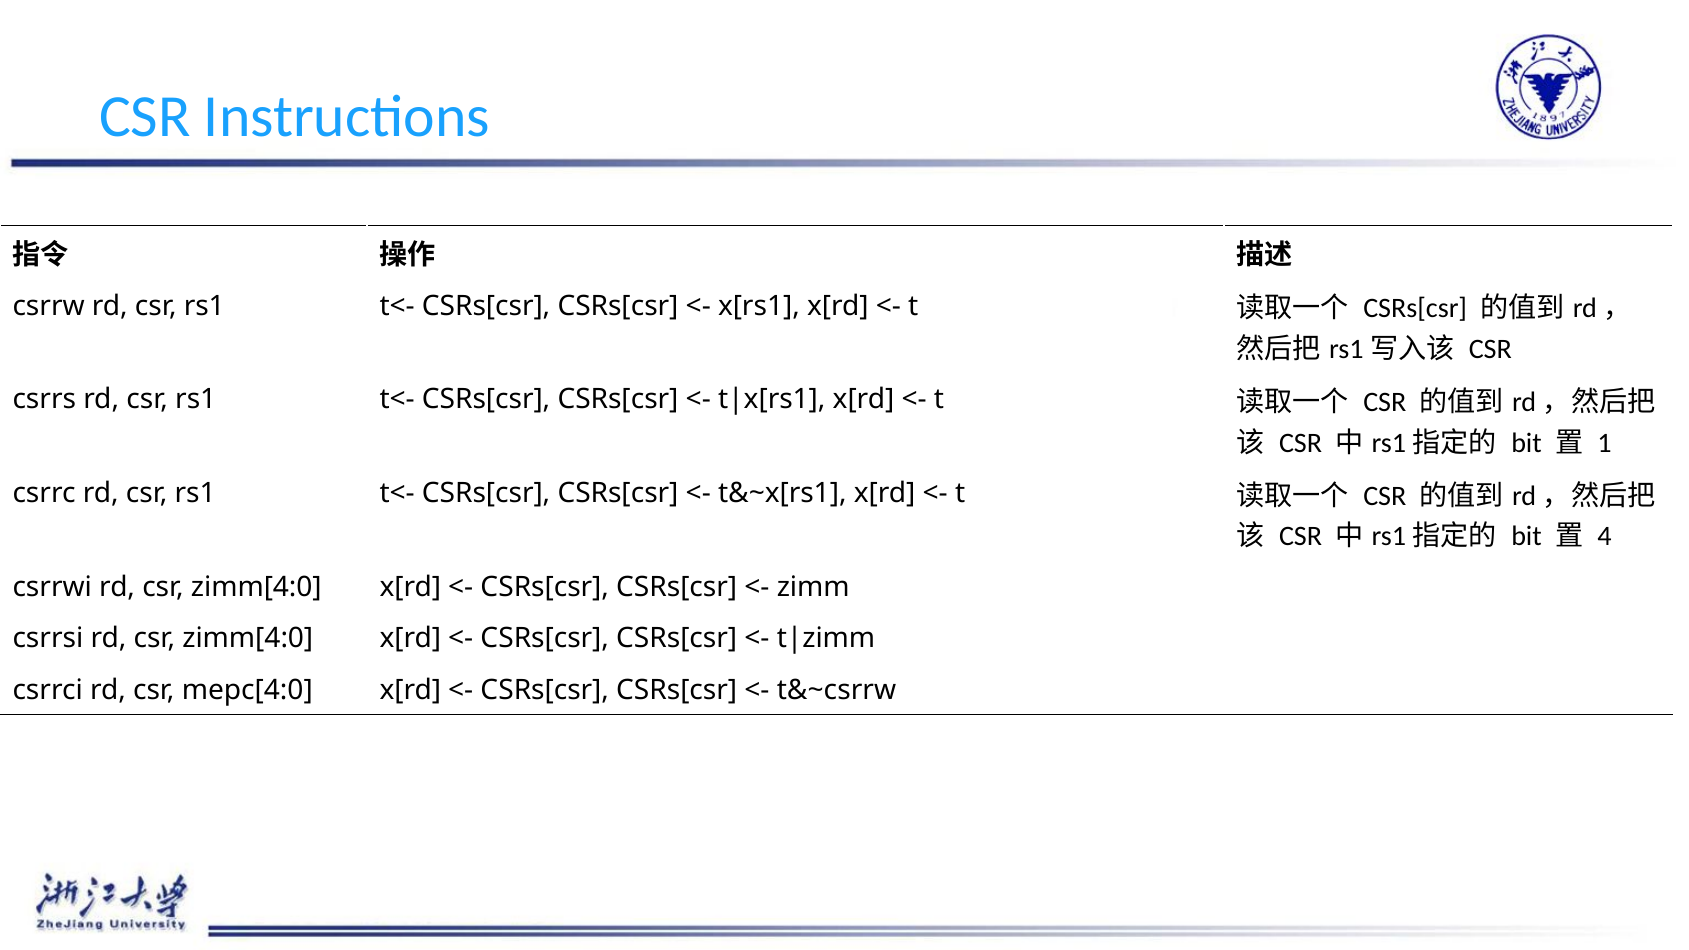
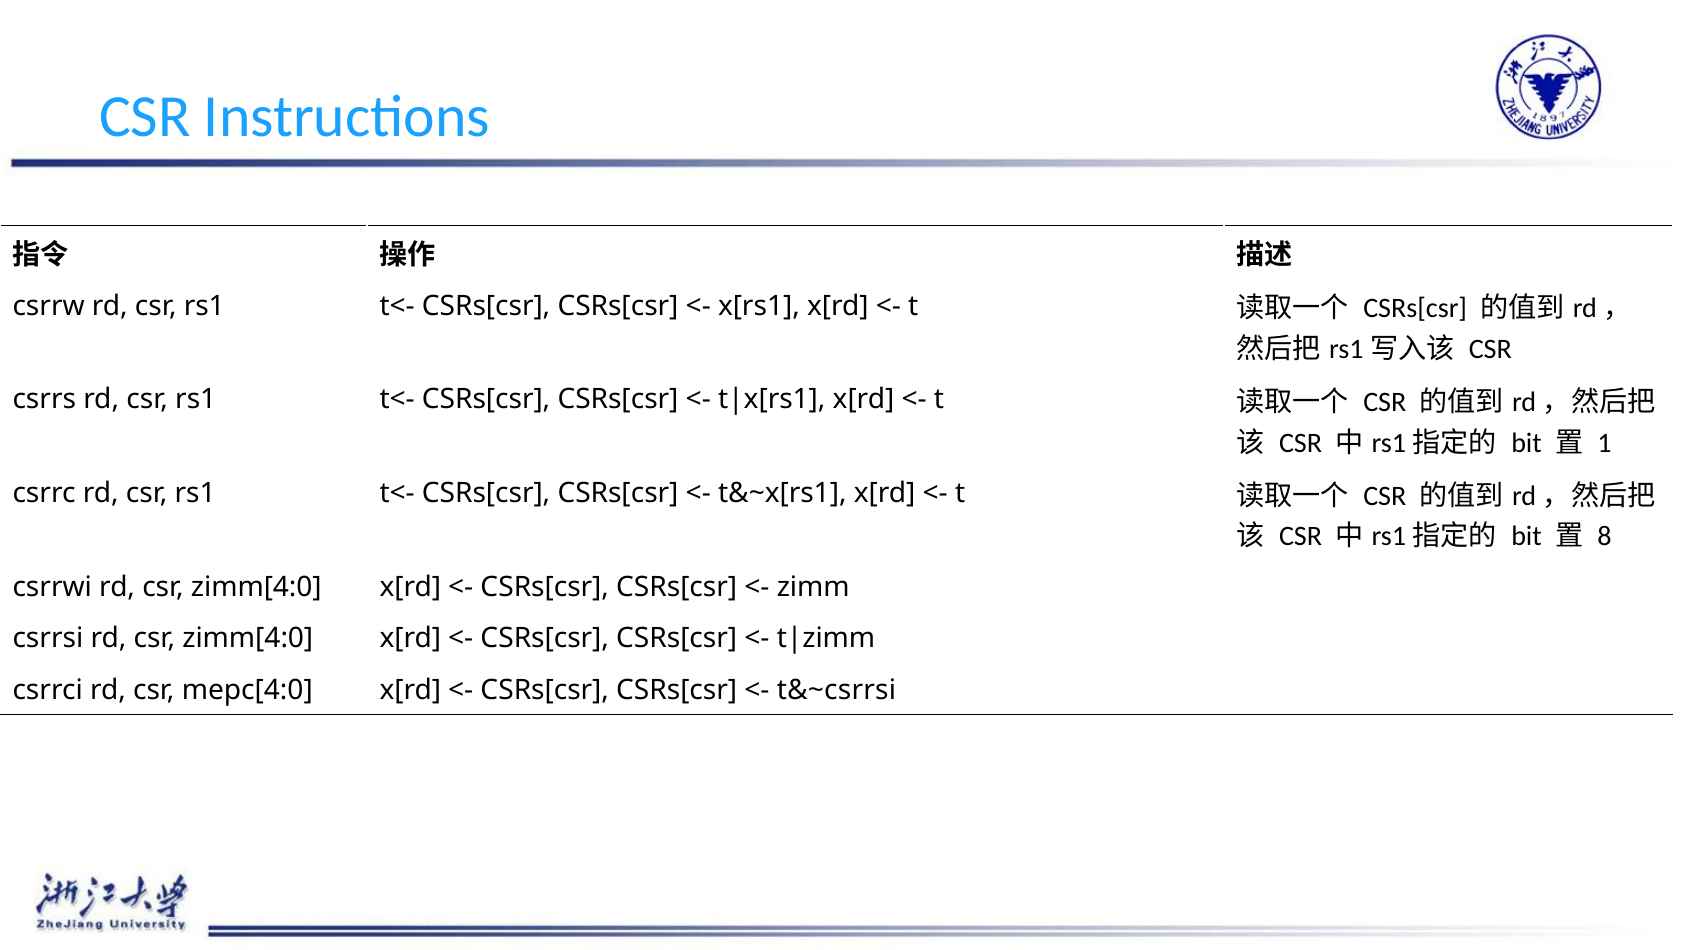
4: 4 -> 8
t&~csrrw: t&~csrrw -> t&~csrrsi
